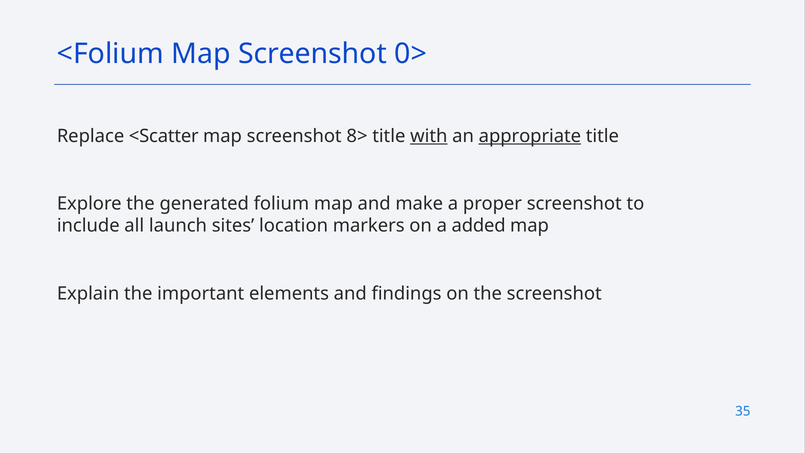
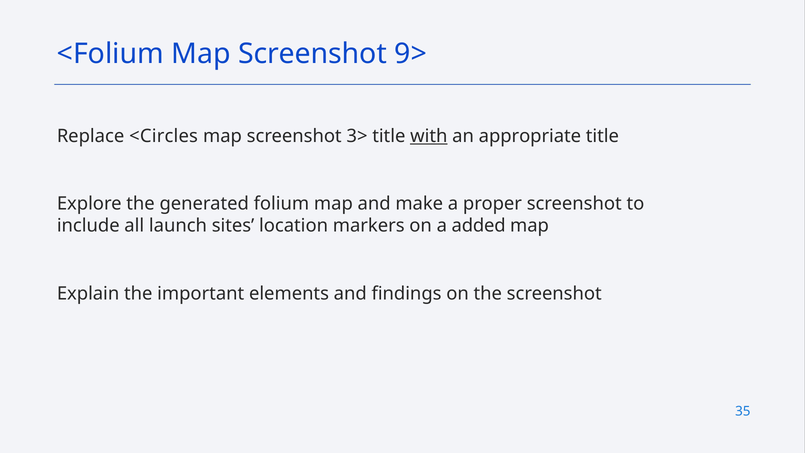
0>: 0> -> 9>
<Scatter: <Scatter -> <Circles
8>: 8> -> 3>
appropriate underline: present -> none
